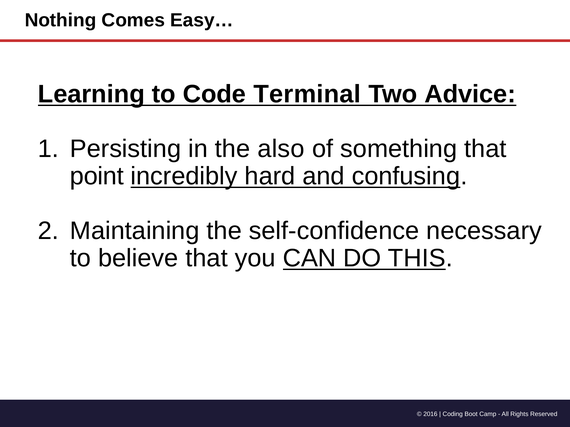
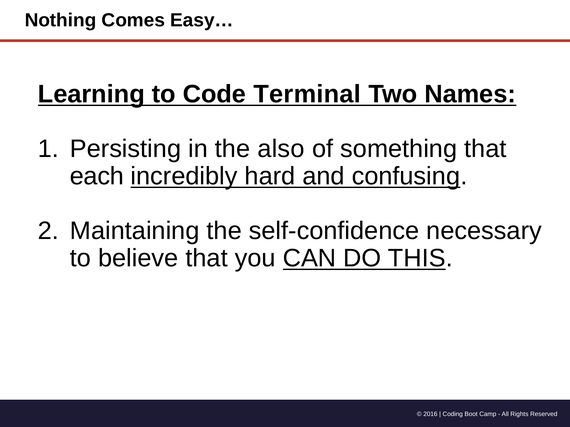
Advice: Advice -> Names
point: point -> each
